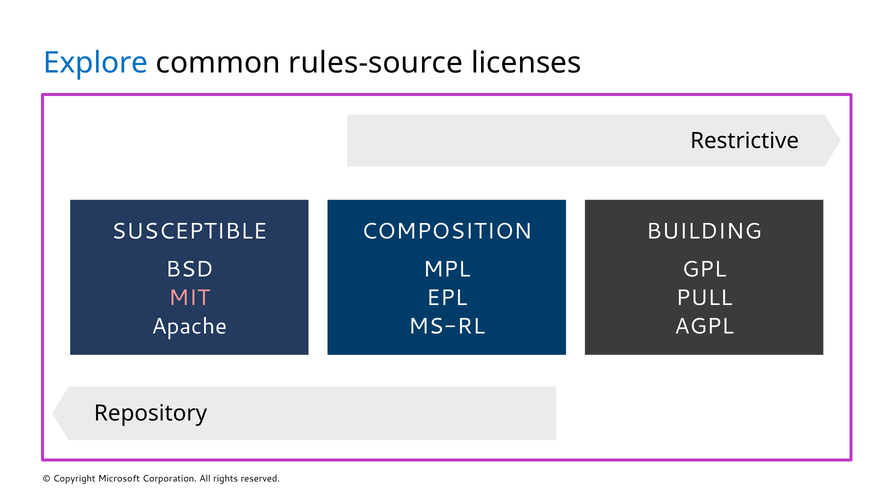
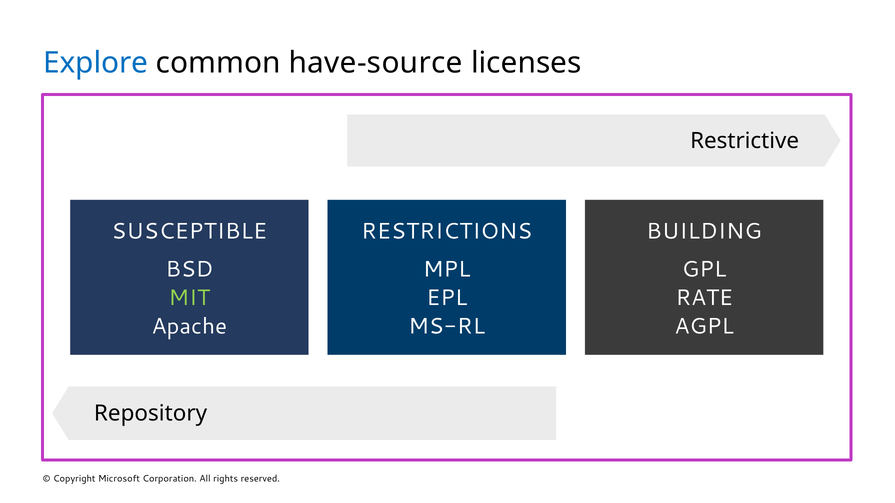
rules-source: rules-source -> have-source
COMPOSITION: COMPOSITION -> RESTRICTIONS
MIT colour: pink -> light green
PULL: PULL -> RATE
